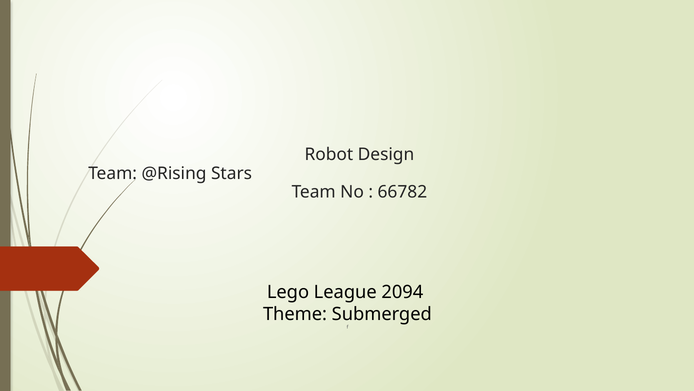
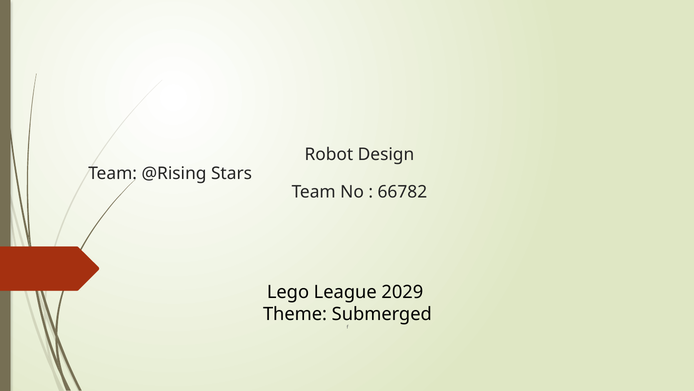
2094: 2094 -> 2029
